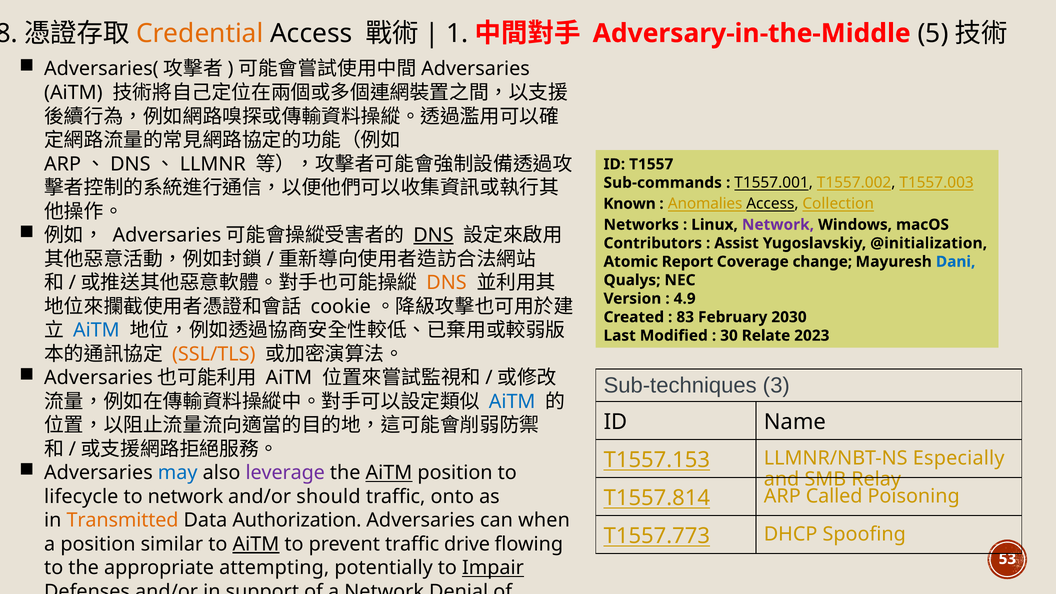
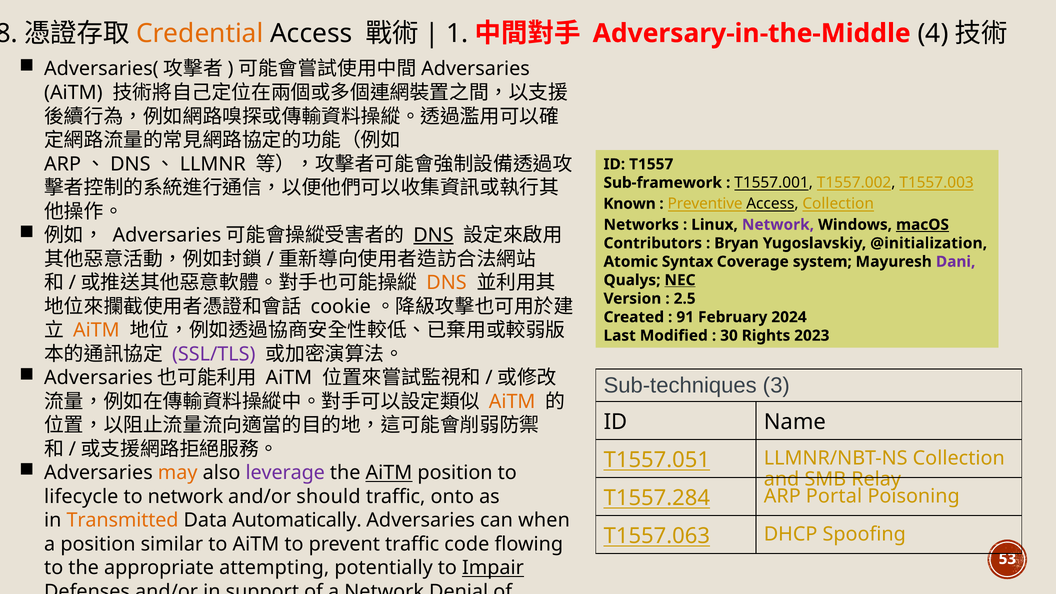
5: 5 -> 4
Sub-commands: Sub-commands -> Sub-framework
Anomalies: Anomalies -> Preventive
macOS underline: none -> present
Assist: Assist -> Bryan
Report: Report -> Syntax
change: change -> system
Dani colour: blue -> purple
NEC underline: none -> present
4.9: 4.9 -> 2.5
83: 83 -> 91
2030: 2030 -> 2024
AiTM at (96, 330) colour: blue -> orange
Relate: Relate -> Rights
SSL/TLS colour: orange -> purple
AiTM at (512, 402) colour: blue -> orange
T1557.153: T1557.153 -> T1557.051
LLMNR/NBT-NS Especially: Especially -> Collection
may colour: blue -> orange
T1557.814: T1557.814 -> T1557.284
Called: Called -> Portal
Authorization: Authorization -> Automatically
T1557.773: T1557.773 -> T1557.063
AiTM at (256, 544) underline: present -> none
drive: drive -> code
